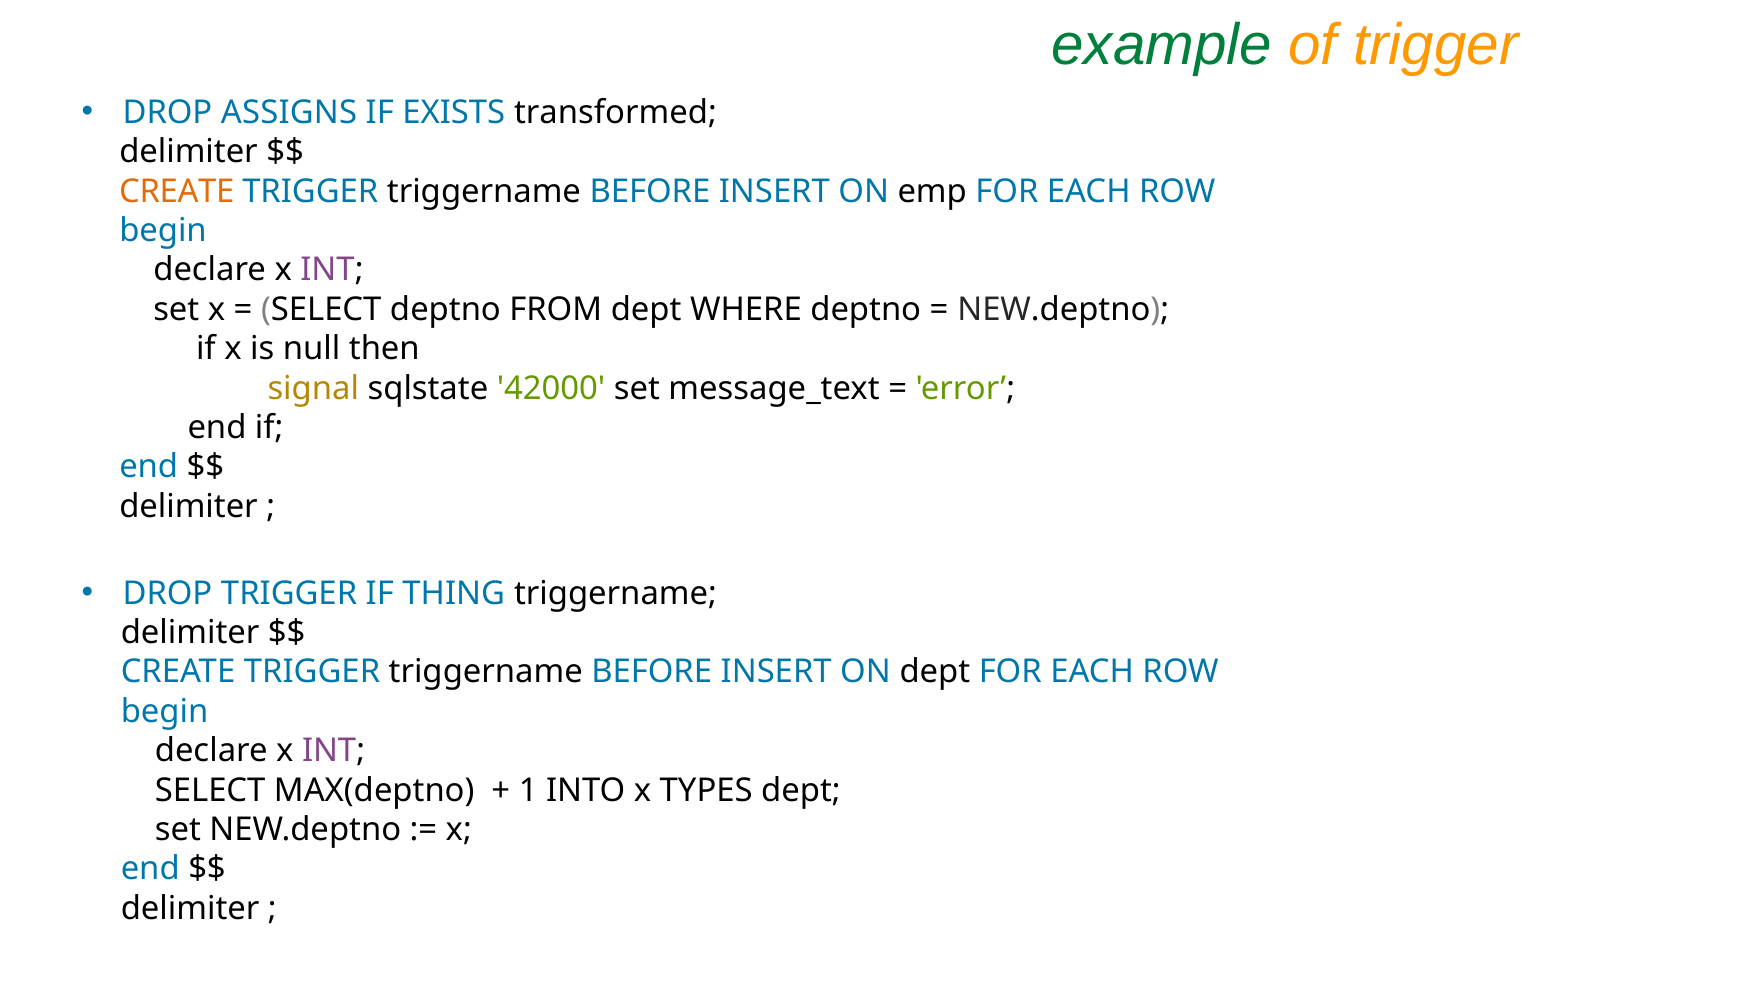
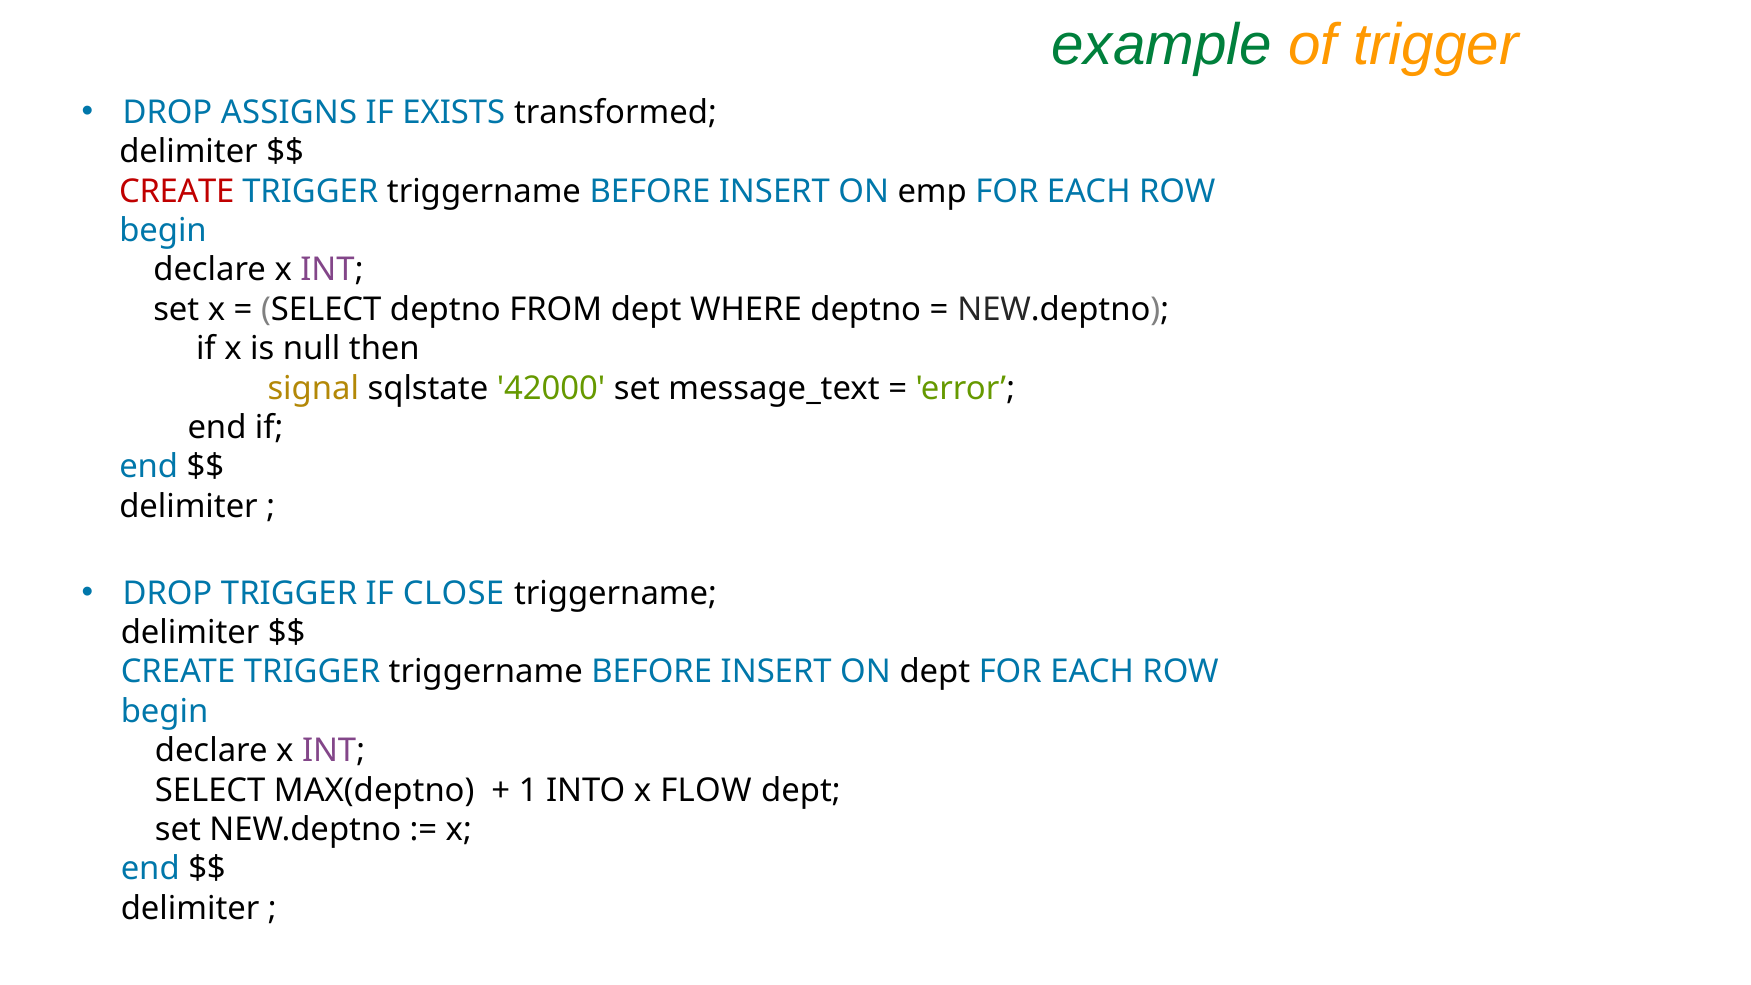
CREATE at (177, 191) colour: orange -> red
THING: THING -> CLOSE
TYPES: TYPES -> FLOW
